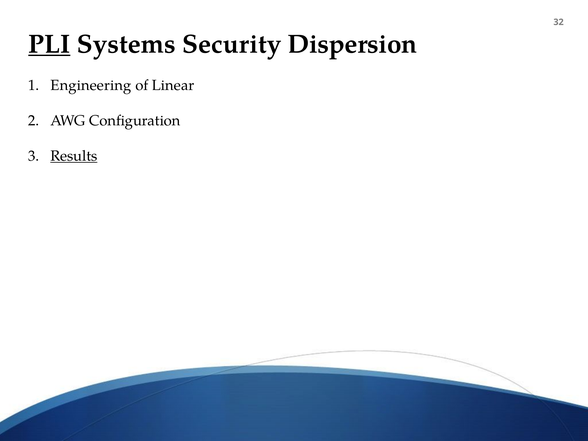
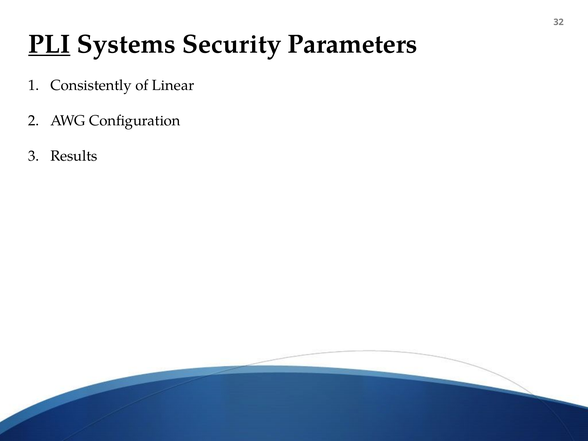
Dispersion: Dispersion -> Parameters
Engineering: Engineering -> Consistently
Results underline: present -> none
